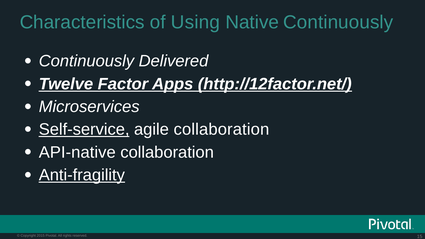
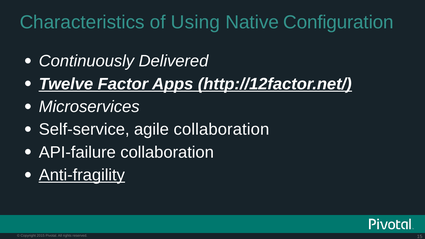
Native Continuously: Continuously -> Configuration
Self-service underline: present -> none
API-native: API-native -> API-failure
